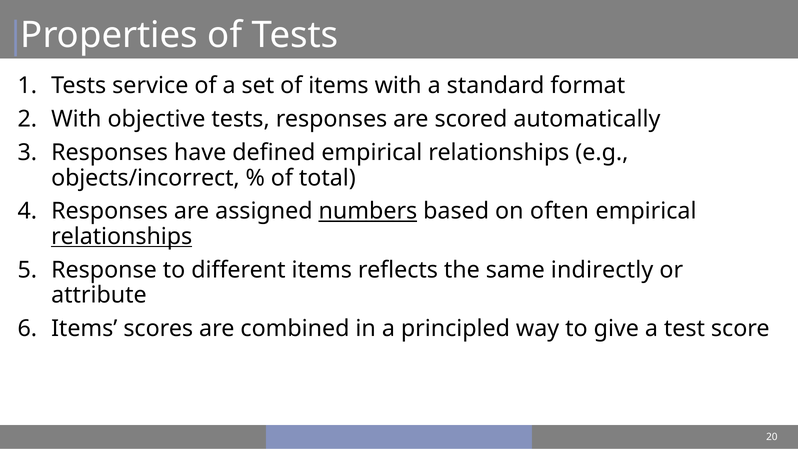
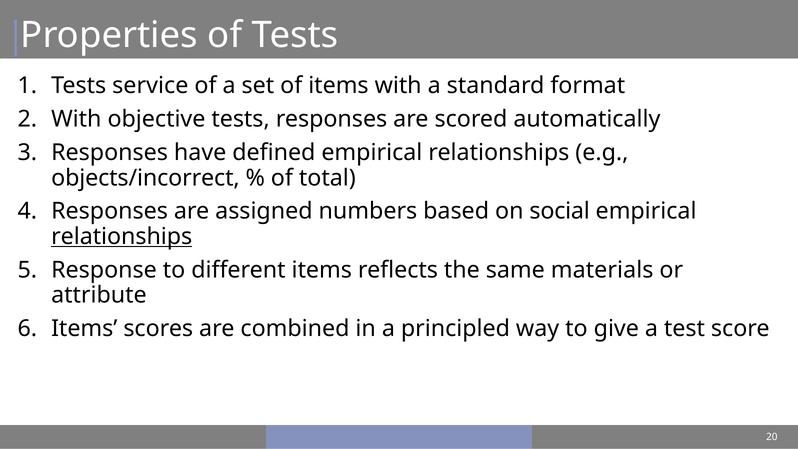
numbers underline: present -> none
often: often -> social
indirectly: indirectly -> materials
